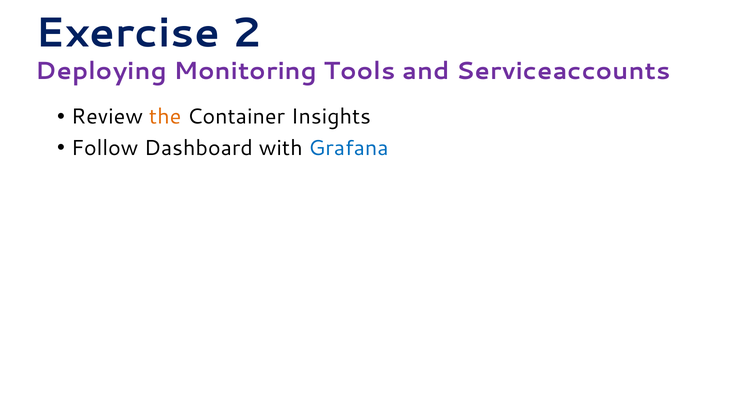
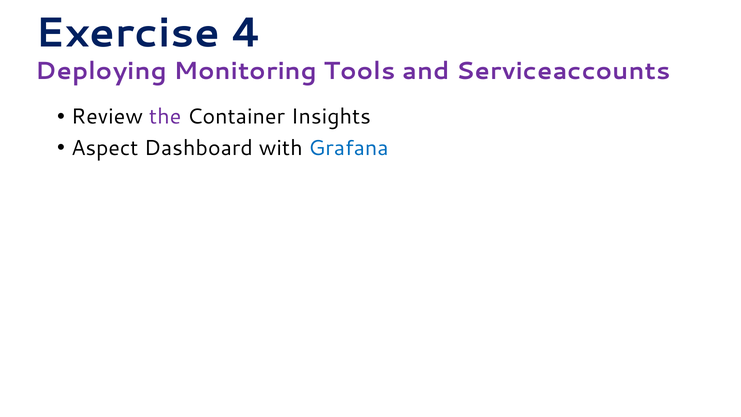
2: 2 -> 4
the colour: orange -> purple
Follow: Follow -> Aspect
